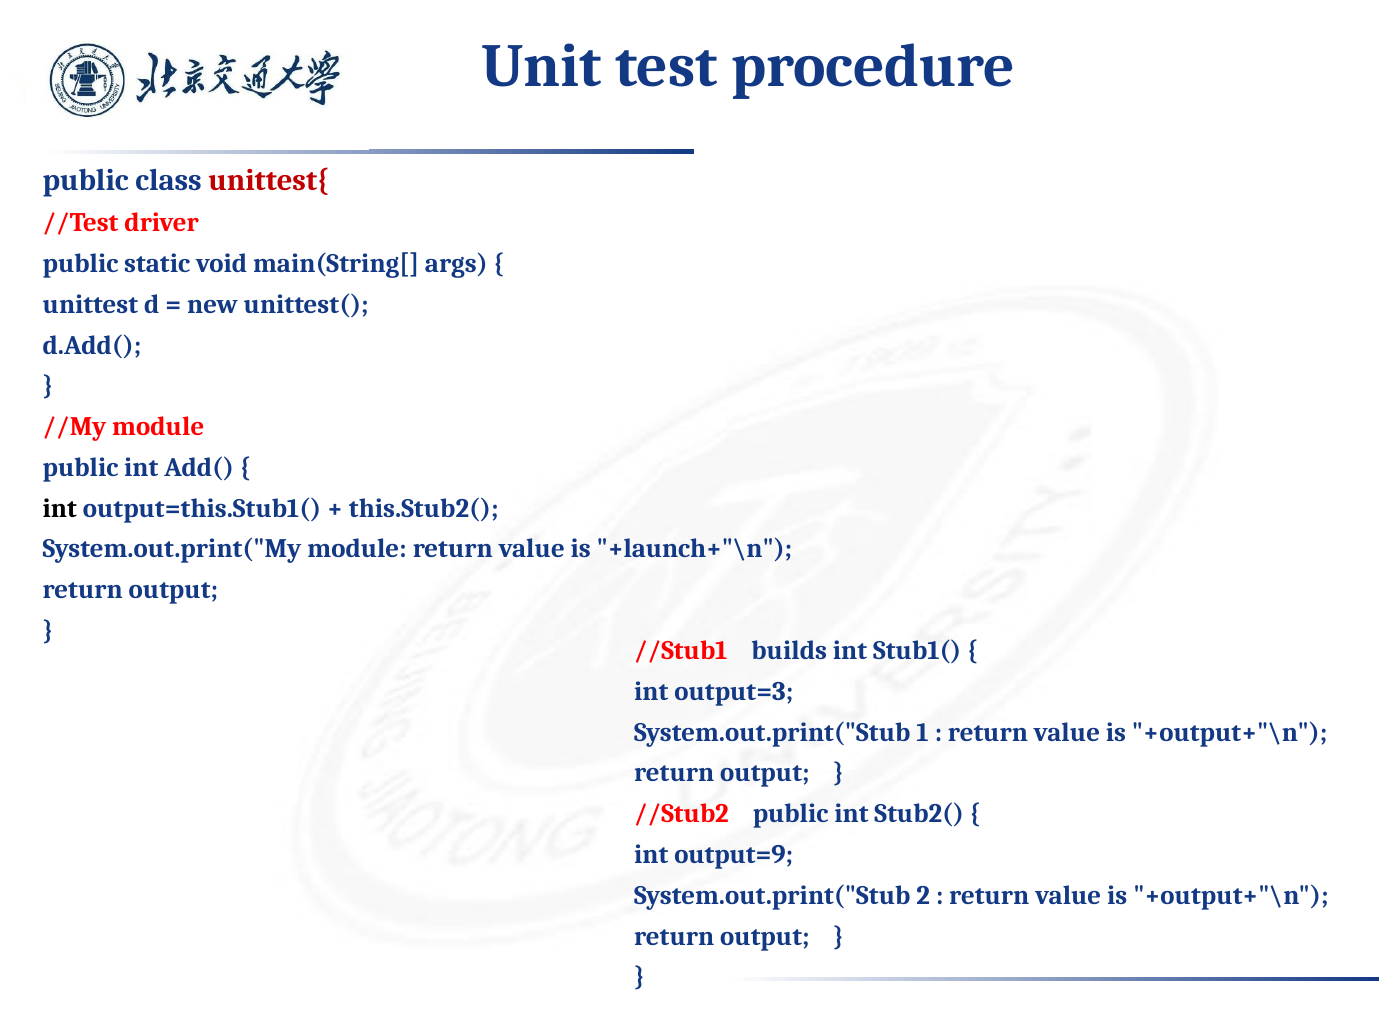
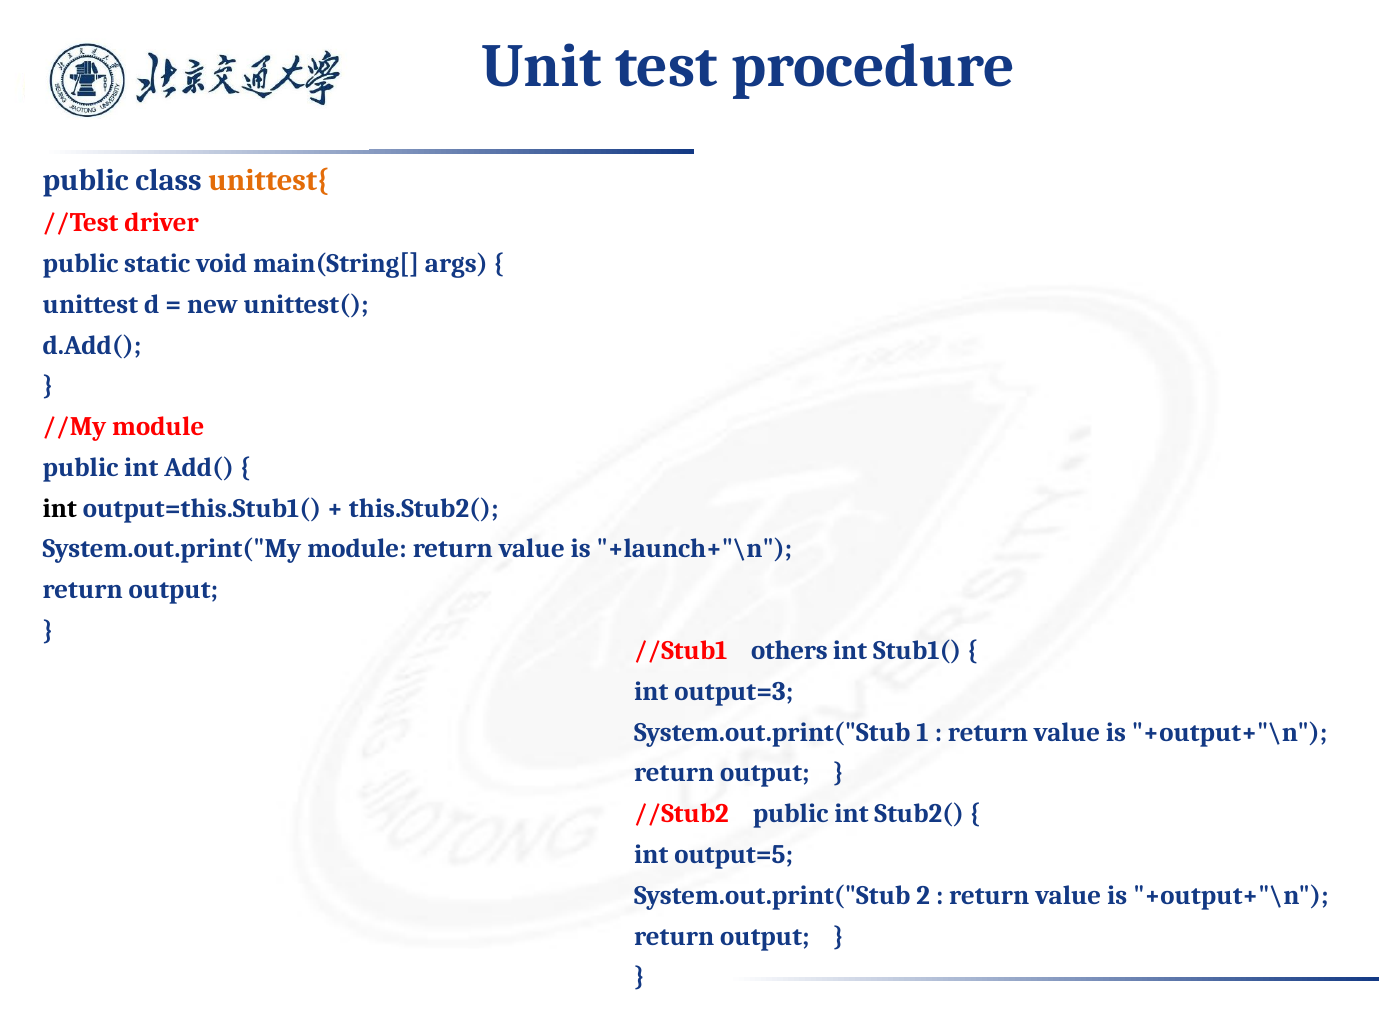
unittest{ colour: red -> orange
builds: builds -> others
output=9: output=9 -> output=5
